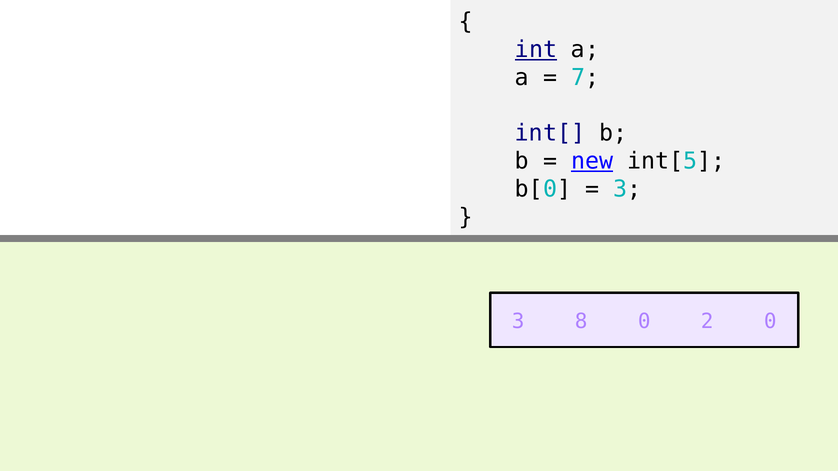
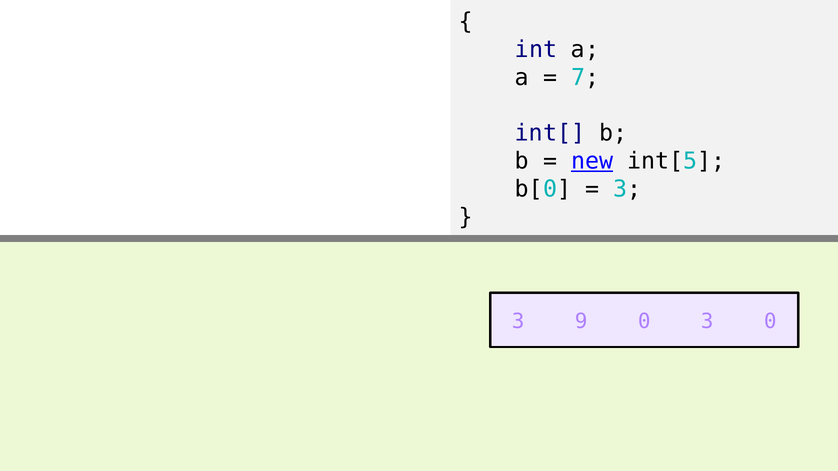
int underline: present -> none
8: 8 -> 9
0 2: 2 -> 3
